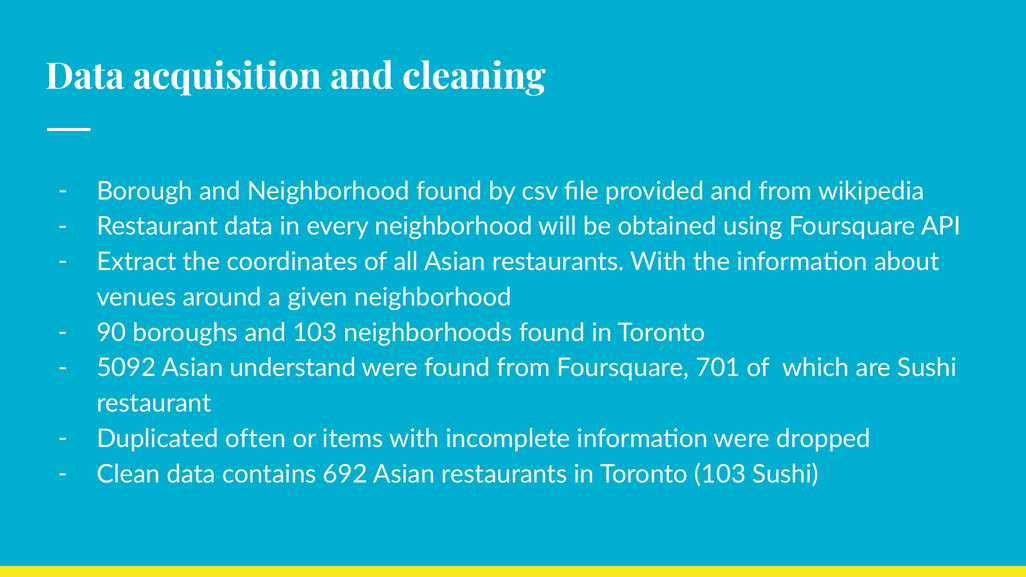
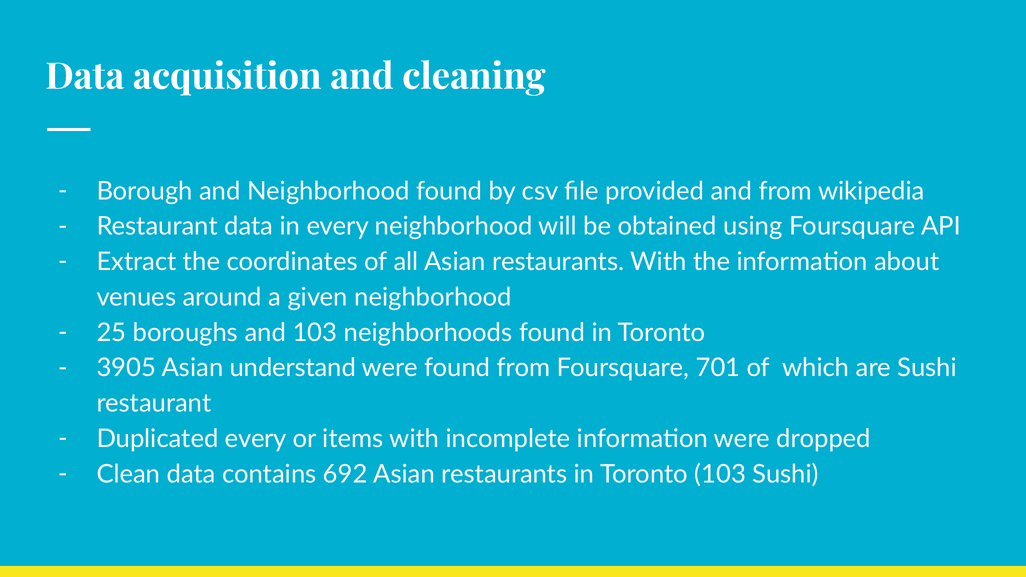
90: 90 -> 25
5092: 5092 -> 3905
Duplicated often: often -> every
